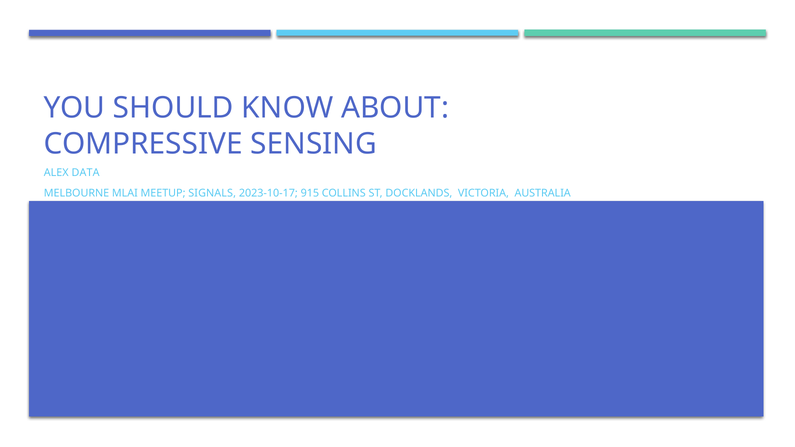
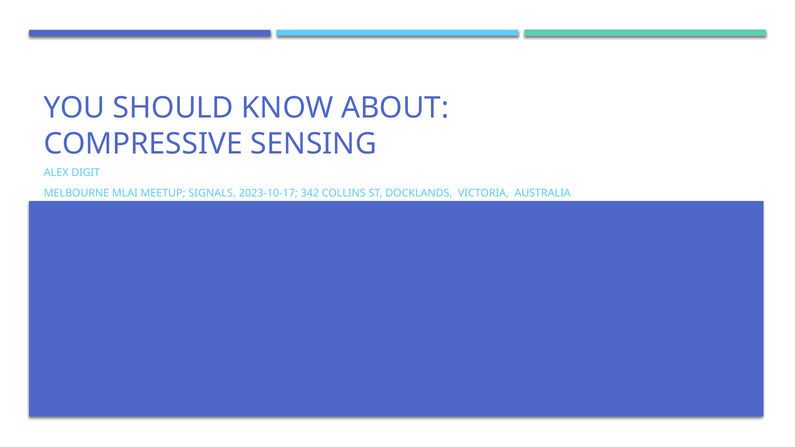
DATA: DATA -> DIGIT
915: 915 -> 342
